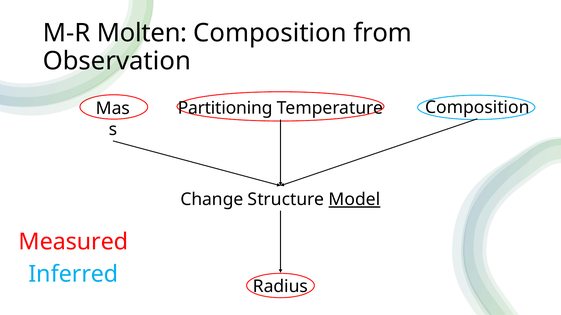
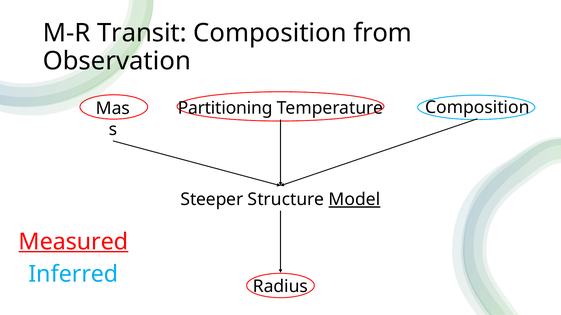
Molten: Molten -> Transit
Change: Change -> Steeper
Measured underline: none -> present
